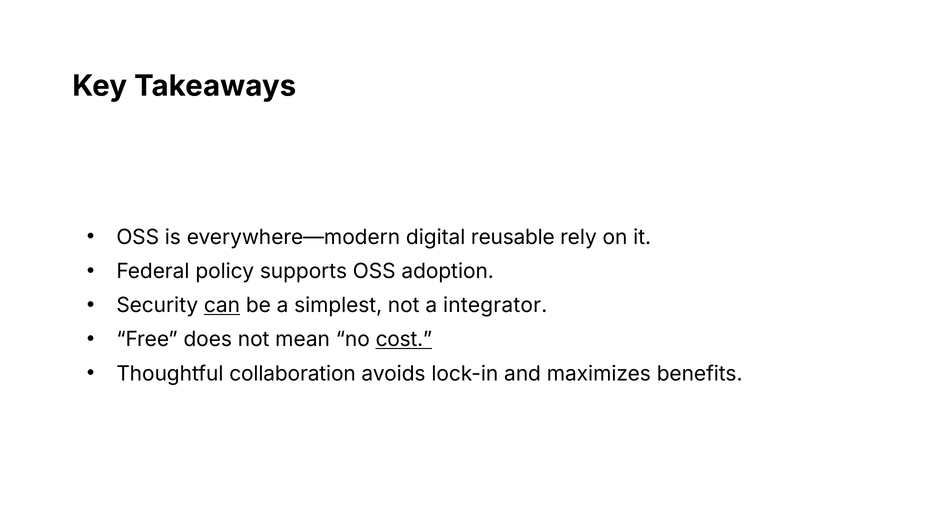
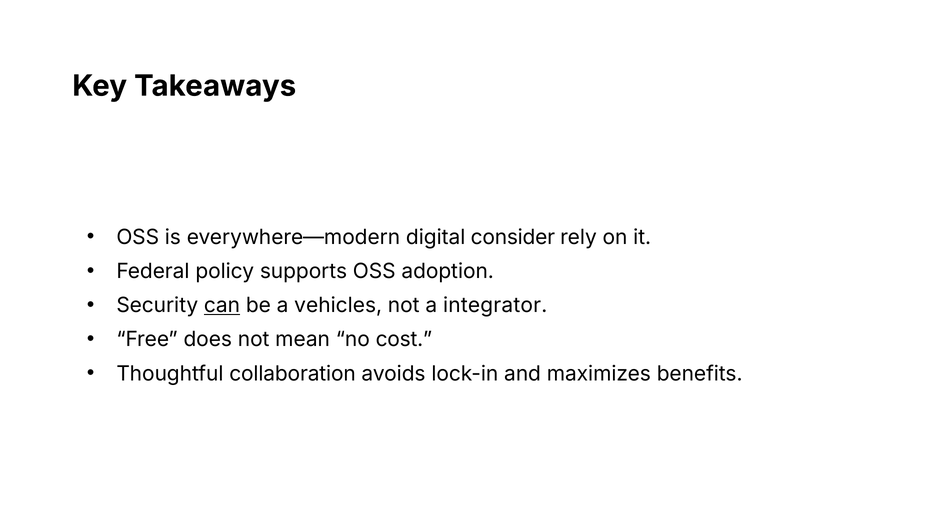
reusable: reusable -> consider
simplest: simplest -> vehicles
cost underline: present -> none
